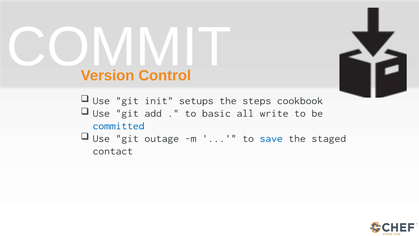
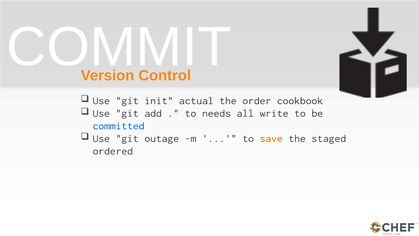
setups: setups -> actual
steps: steps -> order
basic: basic -> needs
save colour: blue -> orange
contact: contact -> ordered
